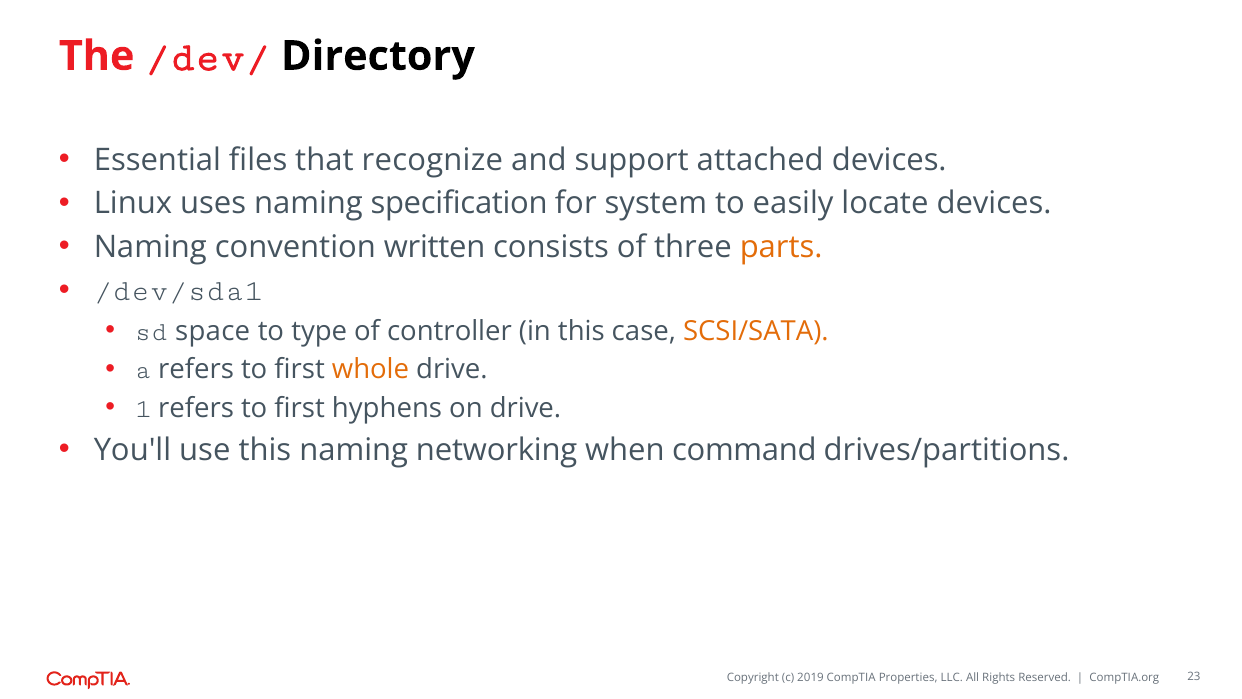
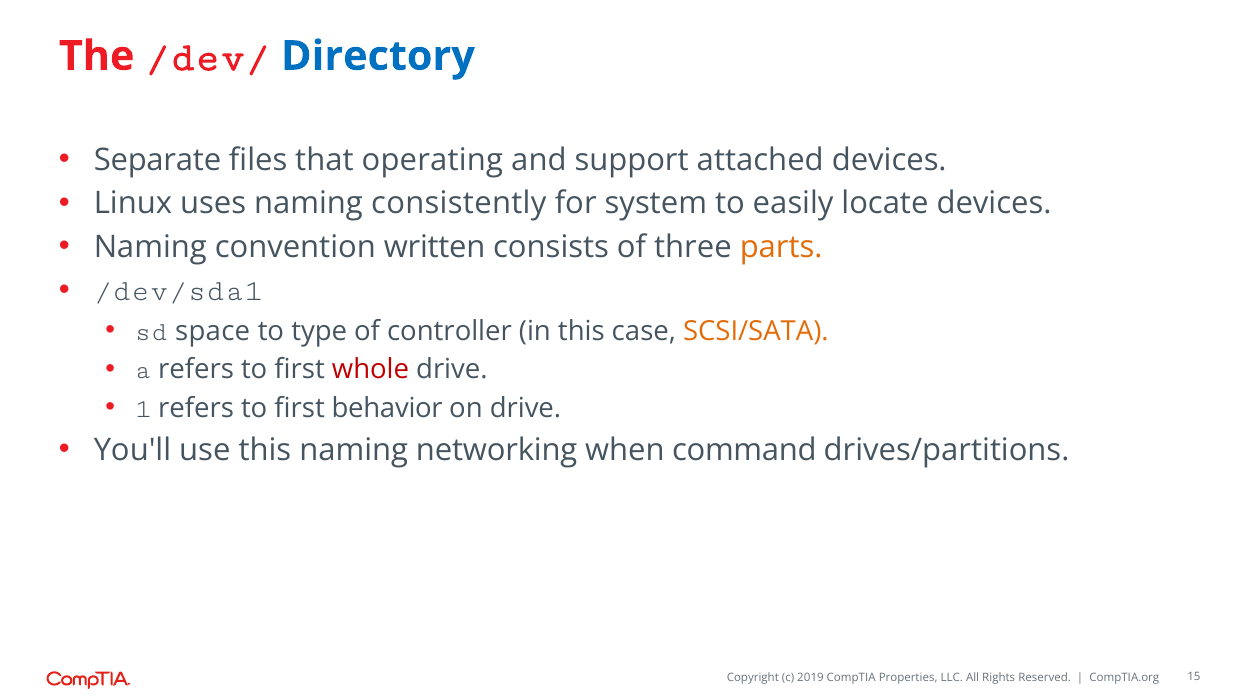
Directory colour: black -> blue
Essential: Essential -> Separate
recognize: recognize -> operating
specification: specification -> consistently
whole colour: orange -> red
hyphens: hyphens -> behavior
23: 23 -> 15
